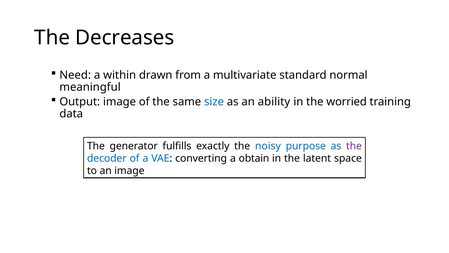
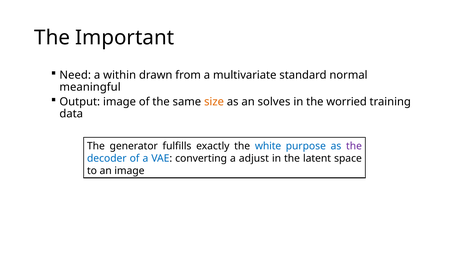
Decreases: Decreases -> Important
size colour: blue -> orange
ability: ability -> solves
noisy: noisy -> white
obtain: obtain -> adjust
